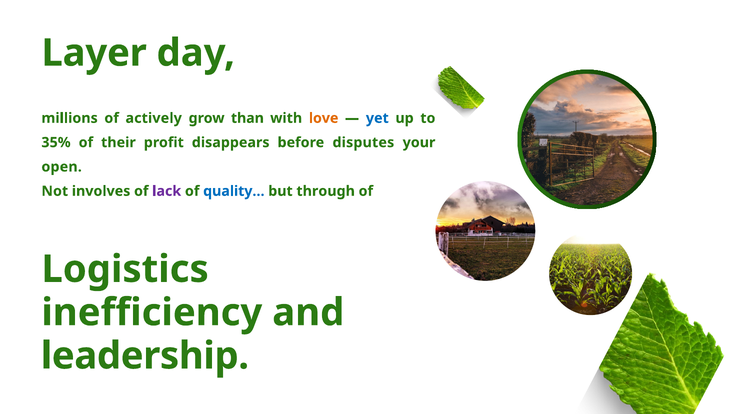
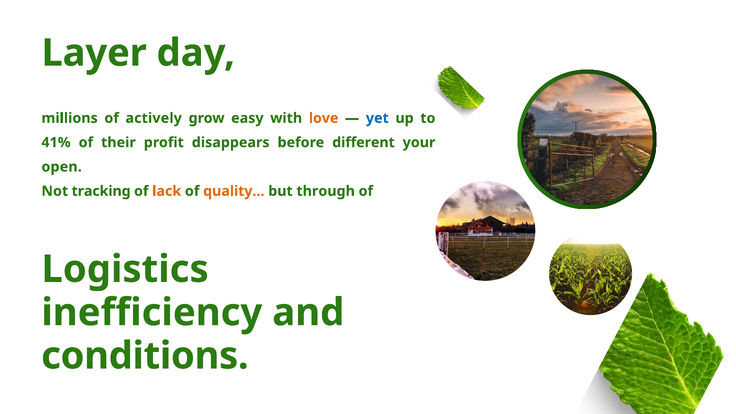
than: than -> easy
35%: 35% -> 41%
disputes: disputes -> different
involves: involves -> tracking
lack colour: purple -> orange
quality… colour: blue -> orange
leadership: leadership -> conditions
